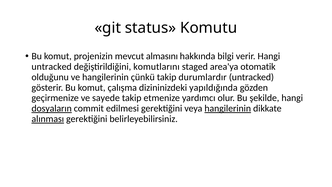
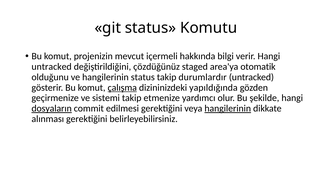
almasını: almasını -> içermeli
komutlarını: komutlarını -> çözdüğünüz
hangilerinin çünkü: çünkü -> status
çalışma underline: none -> present
sayede: sayede -> sistemi
alınması underline: present -> none
